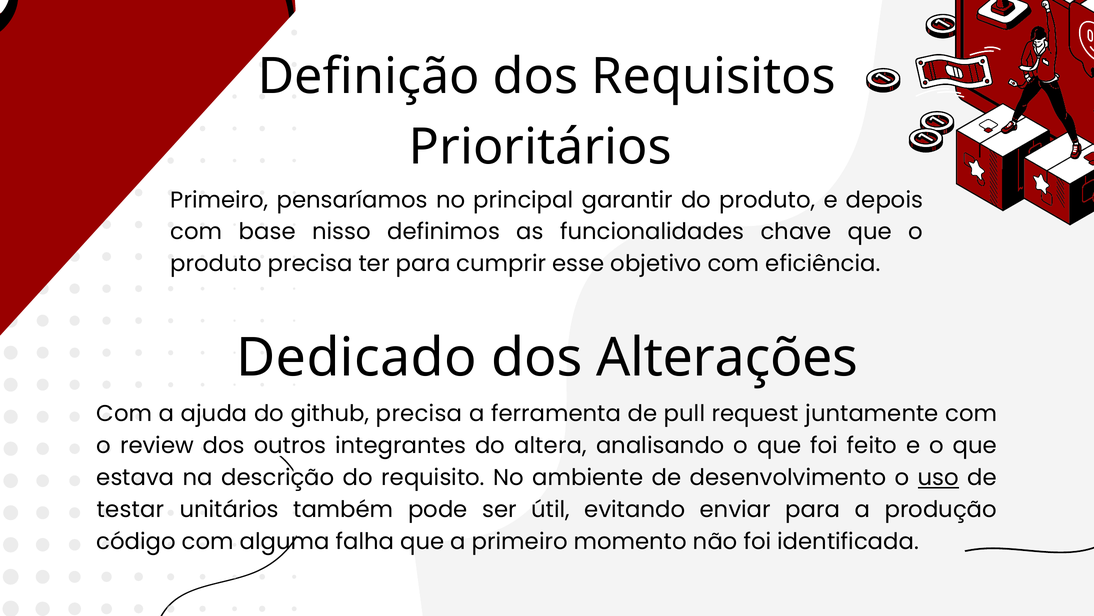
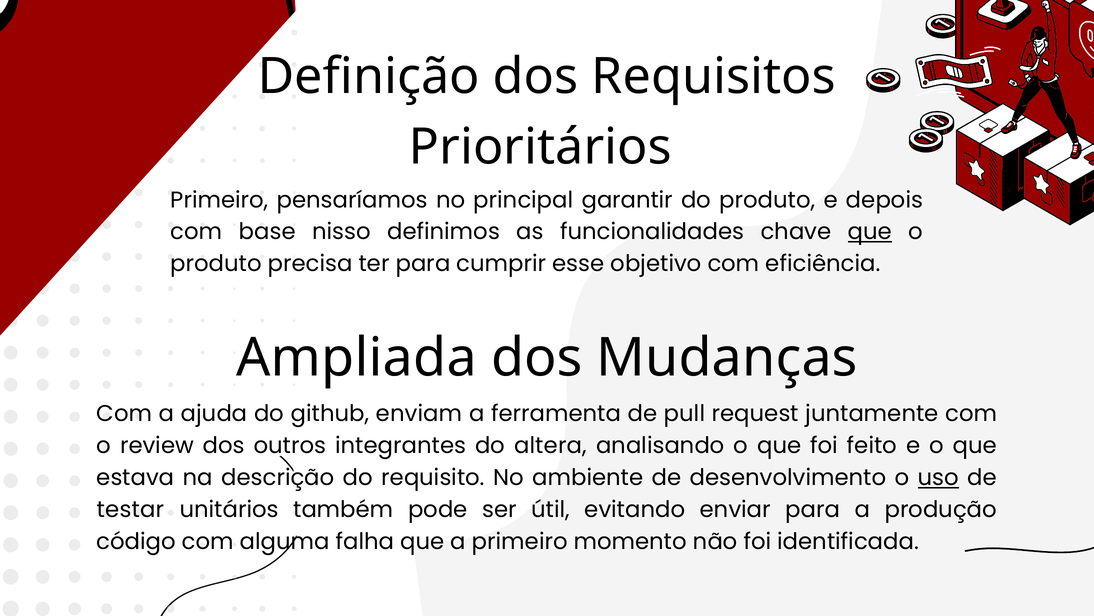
que at (870, 232) underline: none -> present
Dedicado: Dedicado -> Ampliada
Alterações: Alterações -> Mudanças
github precisa: precisa -> enviam
